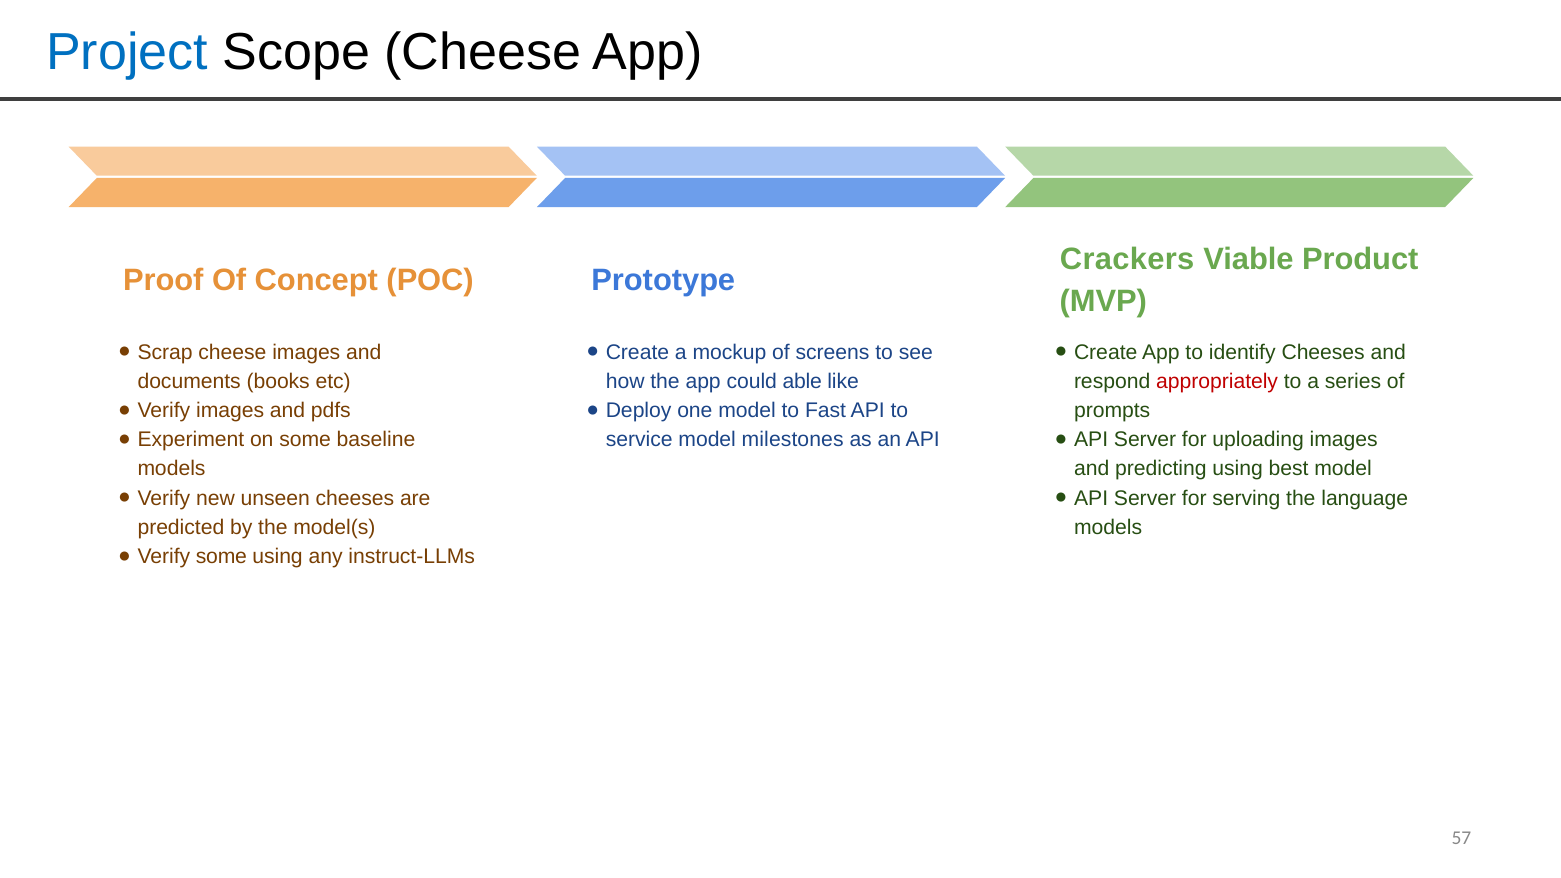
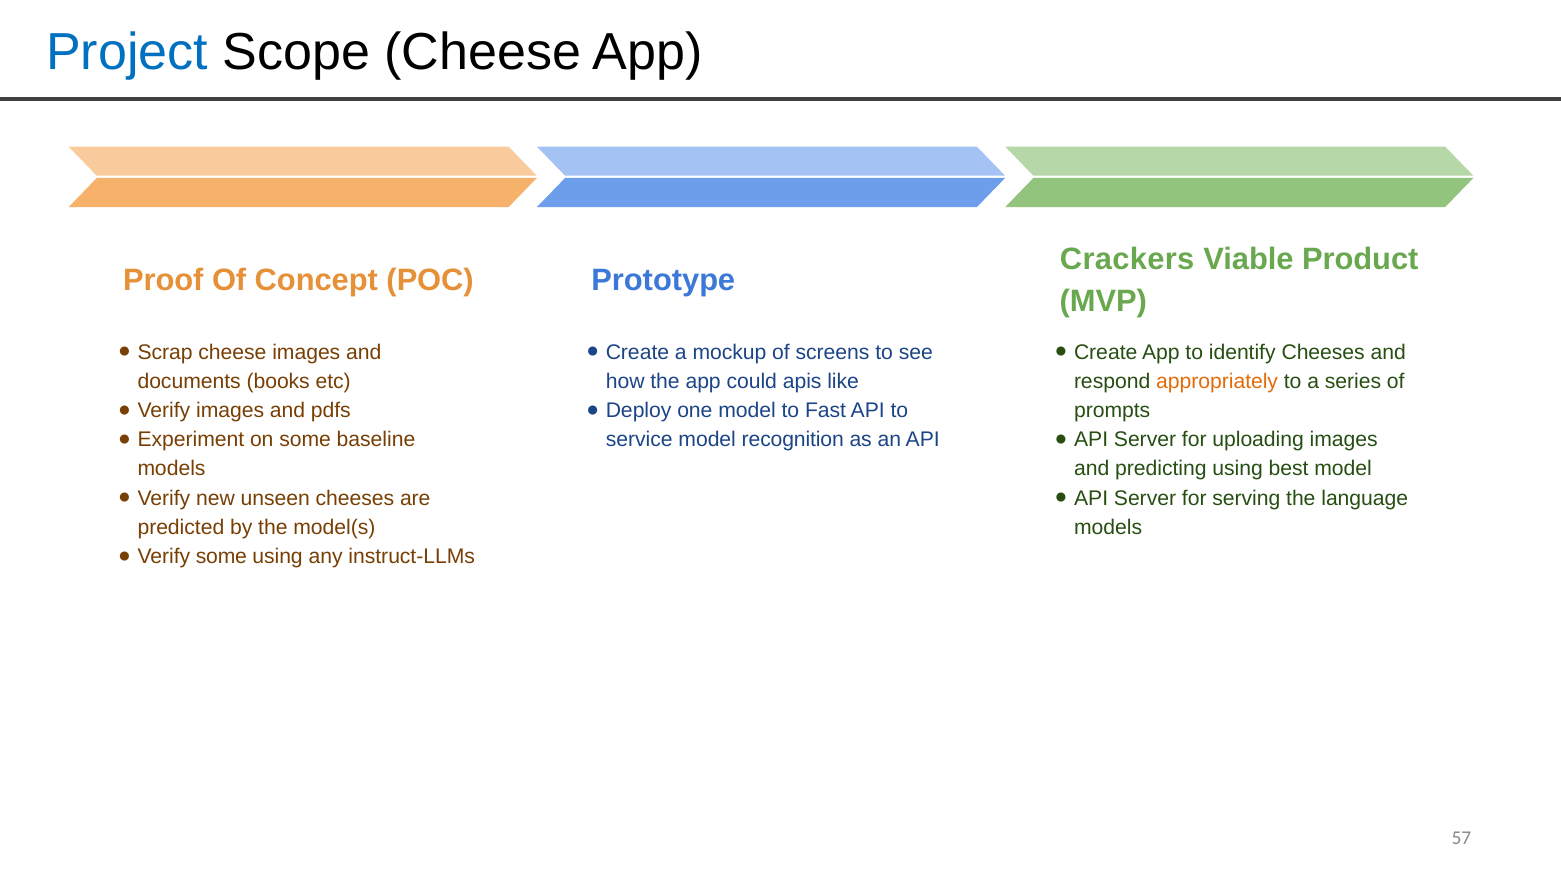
able: able -> apis
appropriately colour: red -> orange
milestones: milestones -> recognition
